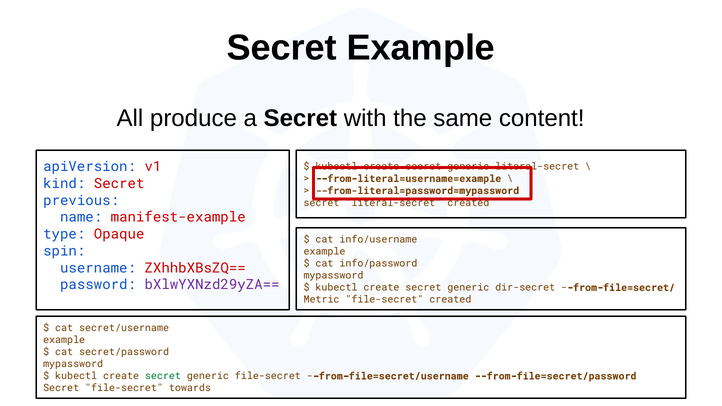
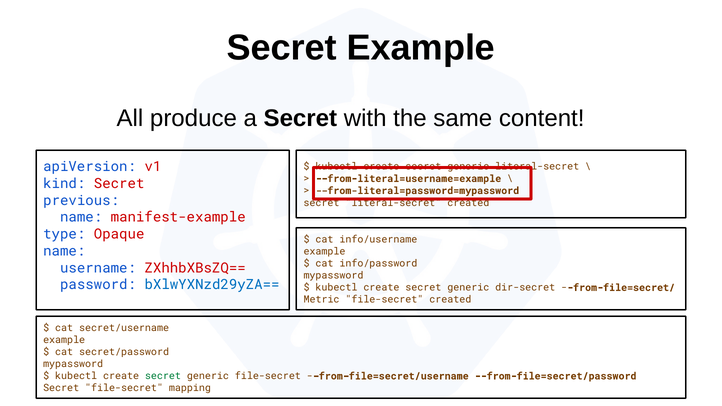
spin at (64, 251): spin -> name
bXlwYXNzd29yZA== colour: purple -> blue
towards: towards -> mapping
